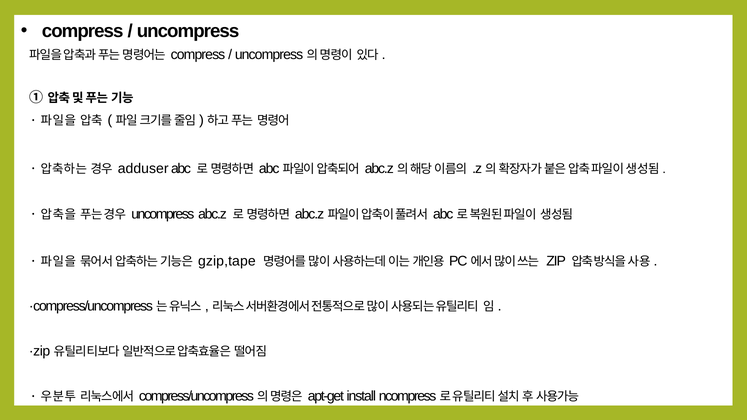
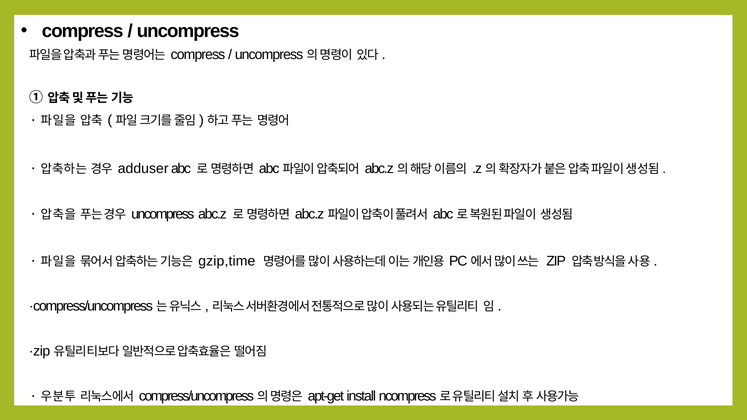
gzip,tape: gzip,tape -> gzip,time
